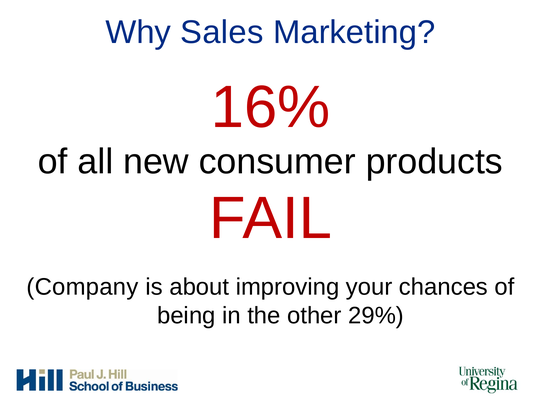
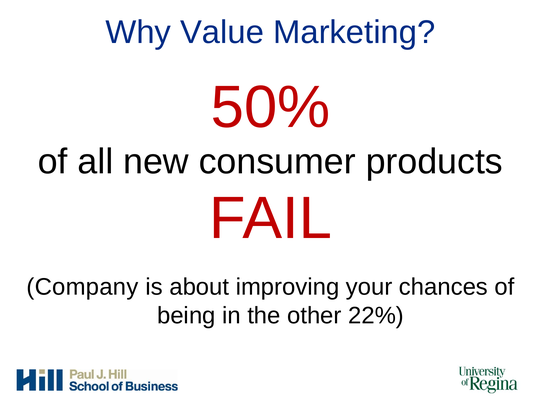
Sales: Sales -> Value
16%: 16% -> 50%
29%: 29% -> 22%
